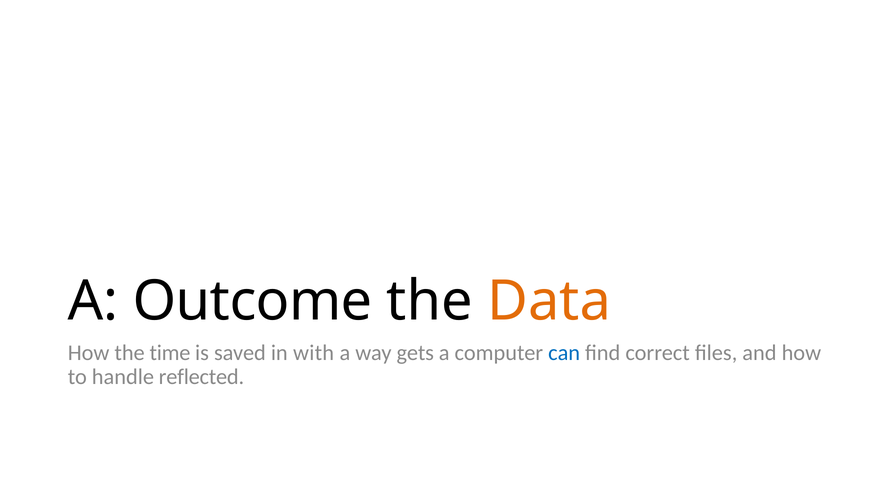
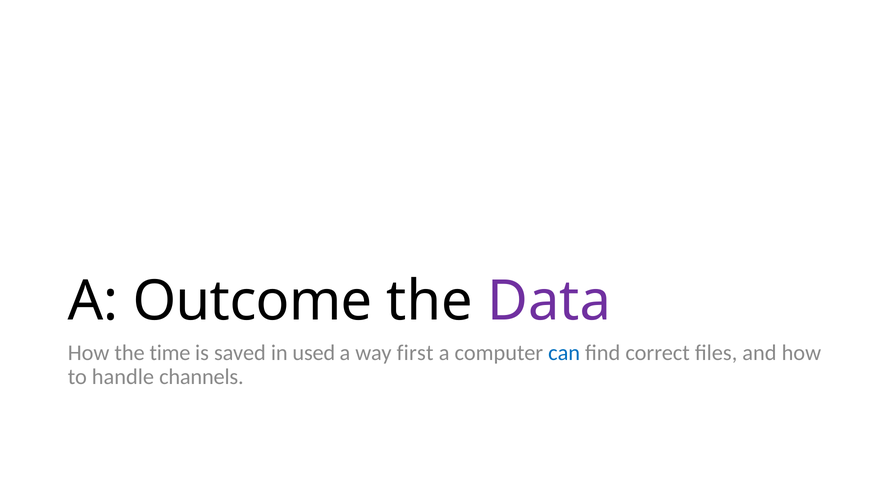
Data colour: orange -> purple
with: with -> used
gets: gets -> first
reflected: reflected -> channels
